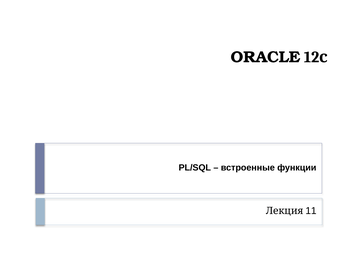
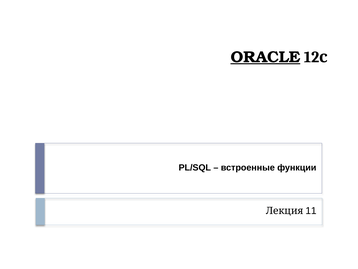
ORACLE underline: none -> present
